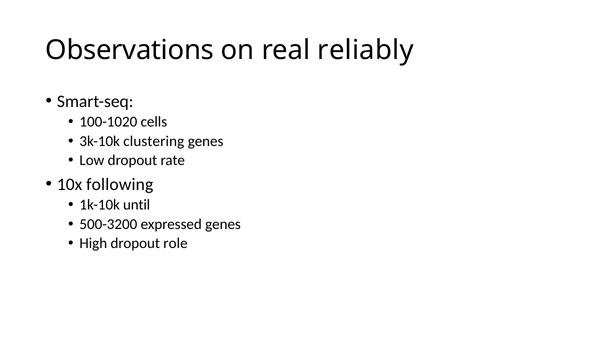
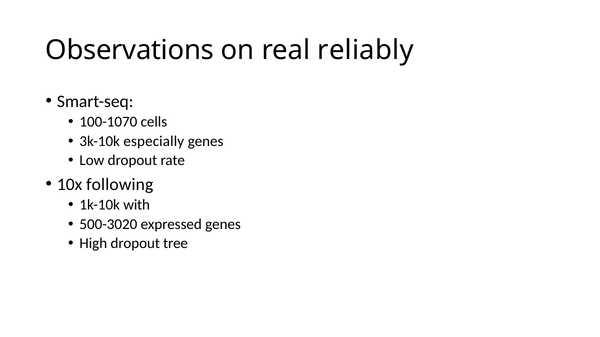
100-1020: 100-1020 -> 100-1070
clustering: clustering -> especially
until: until -> with
500-3200: 500-3200 -> 500-3020
role: role -> tree
